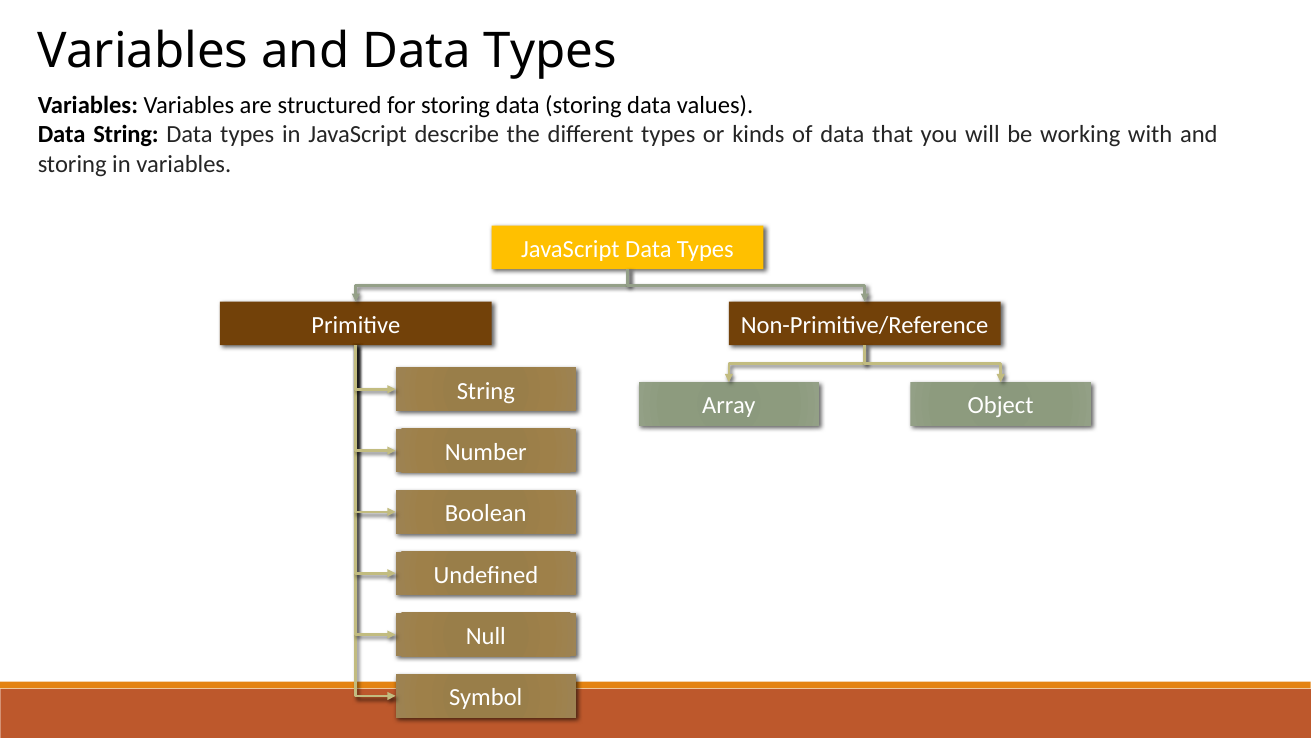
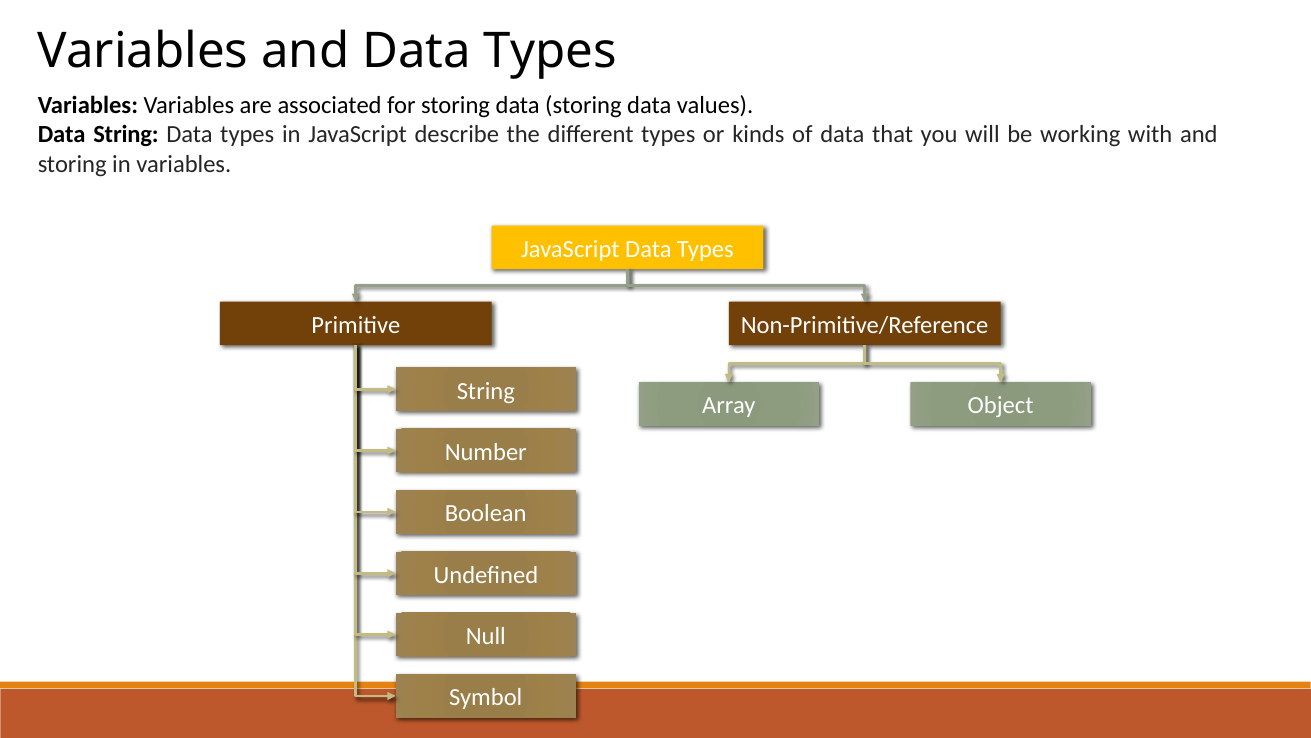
structured: structured -> associated
